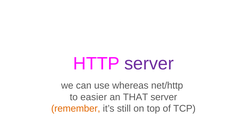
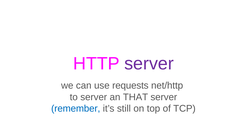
whereas: whereas -> requests
to easier: easier -> server
remember colour: orange -> blue
